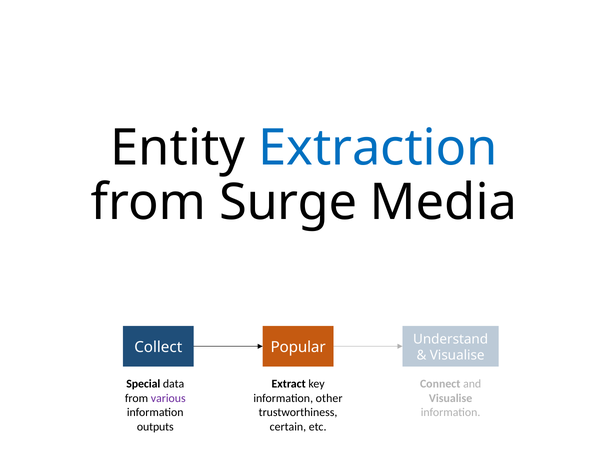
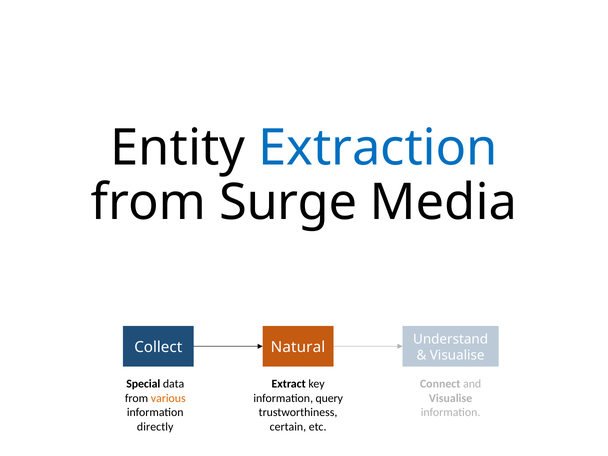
Popular: Popular -> Natural
various colour: purple -> orange
other: other -> query
outputs: outputs -> directly
